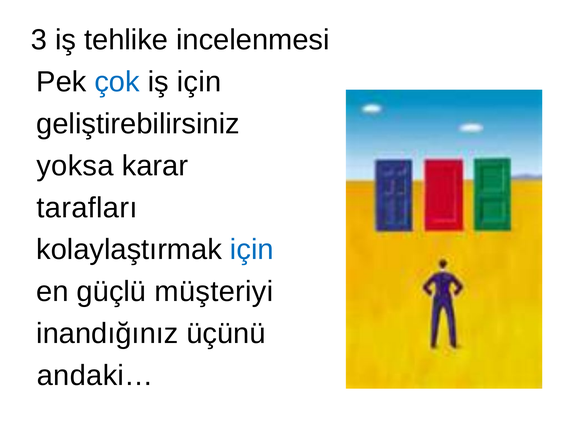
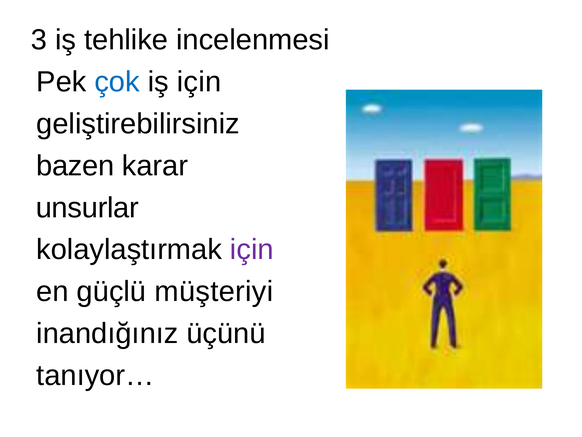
yoksa: yoksa -> bazen
tarafları: tarafları -> unsurlar
için at (252, 249) colour: blue -> purple
andaki…: andaki… -> tanıyor…
